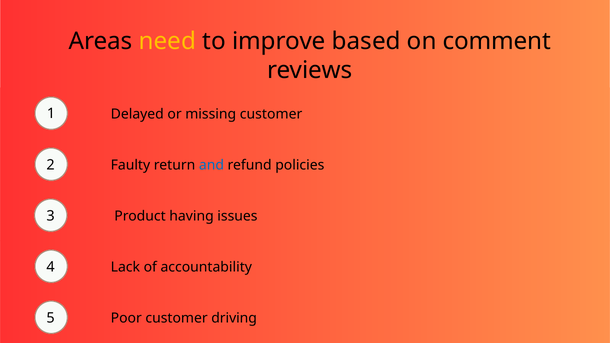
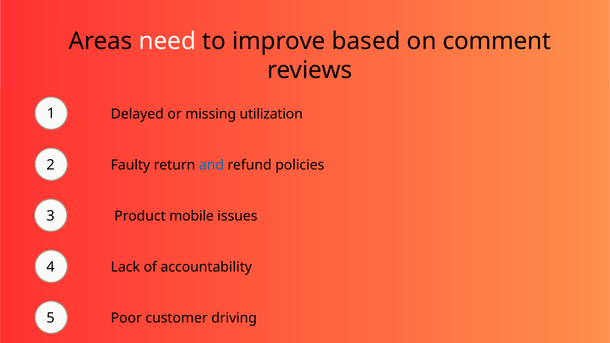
need colour: yellow -> white
missing customer: customer -> utilization
having: having -> mobile
